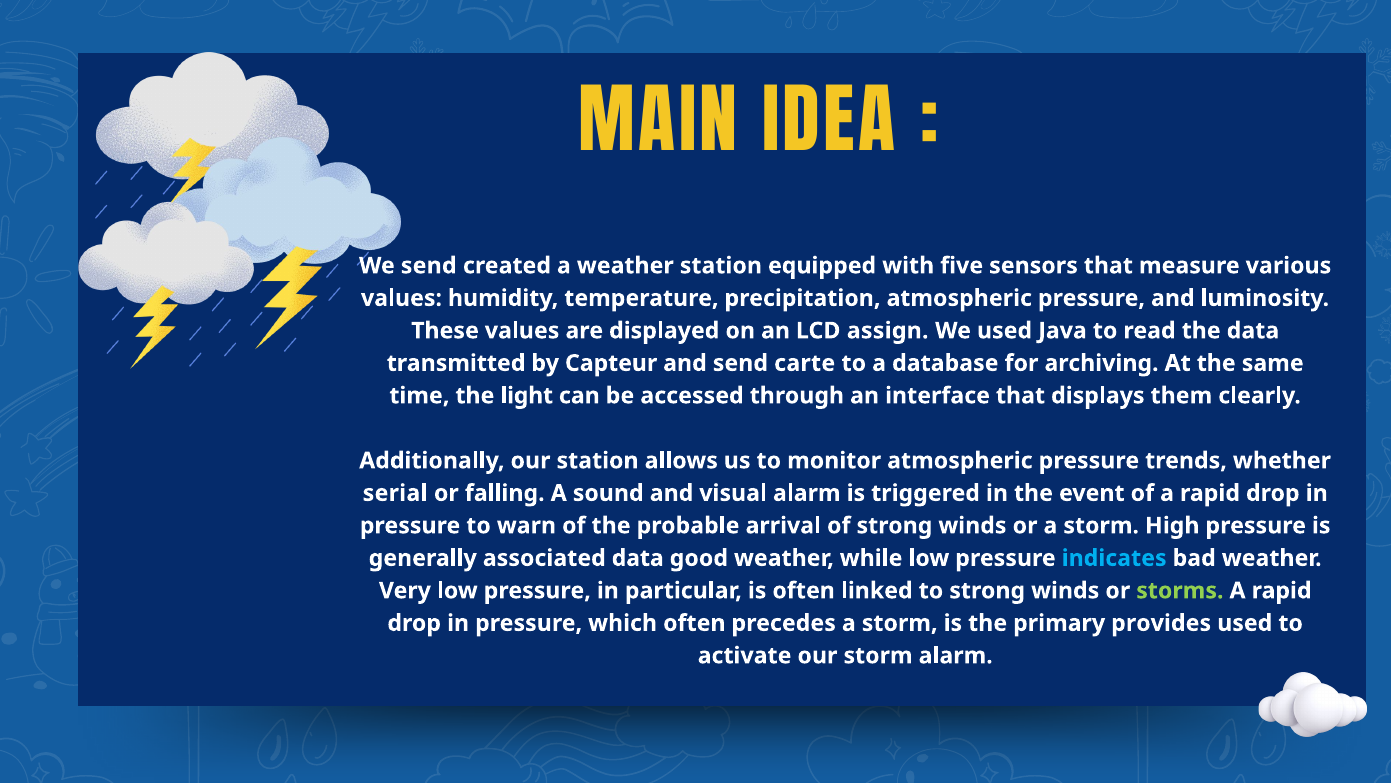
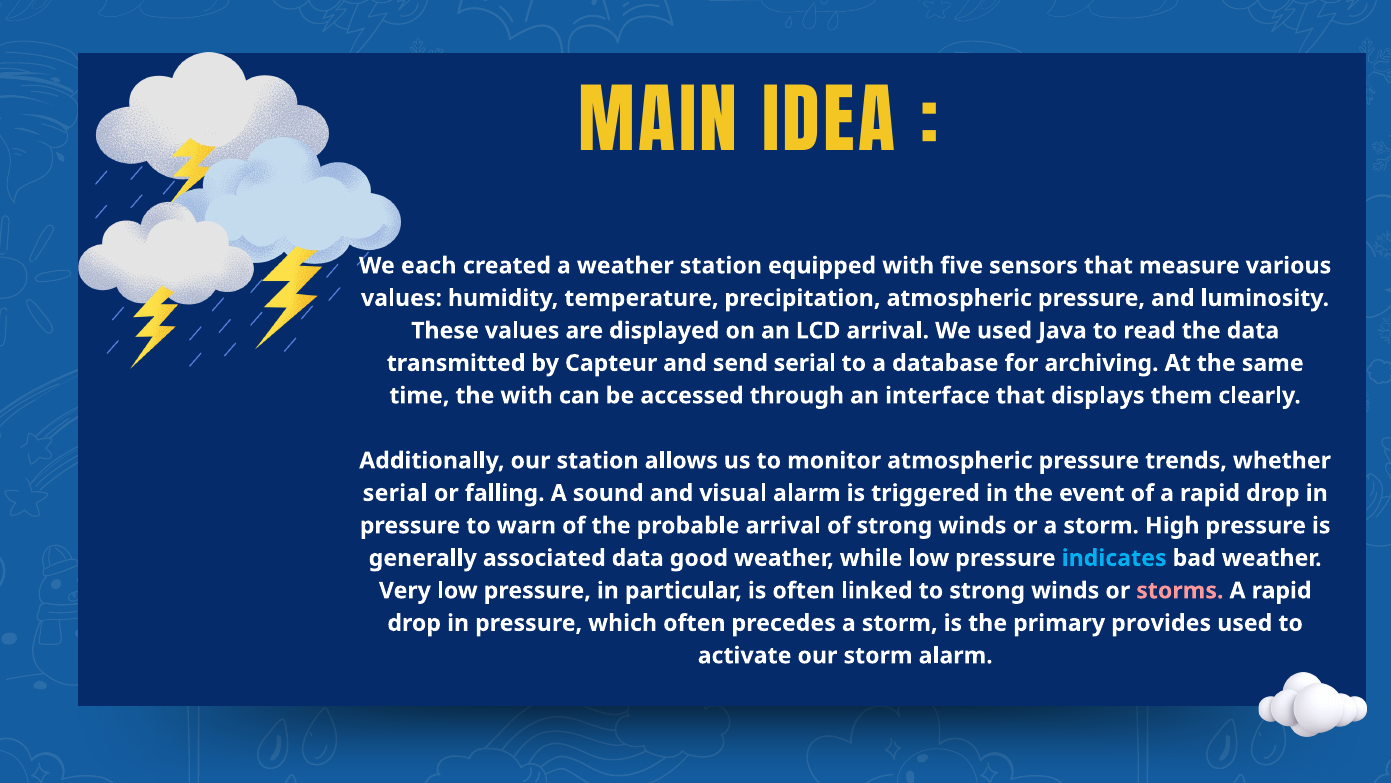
We send: send -> each
LCD assign: assign -> arrival
send carte: carte -> serial
the light: light -> with
storms colour: light green -> pink
